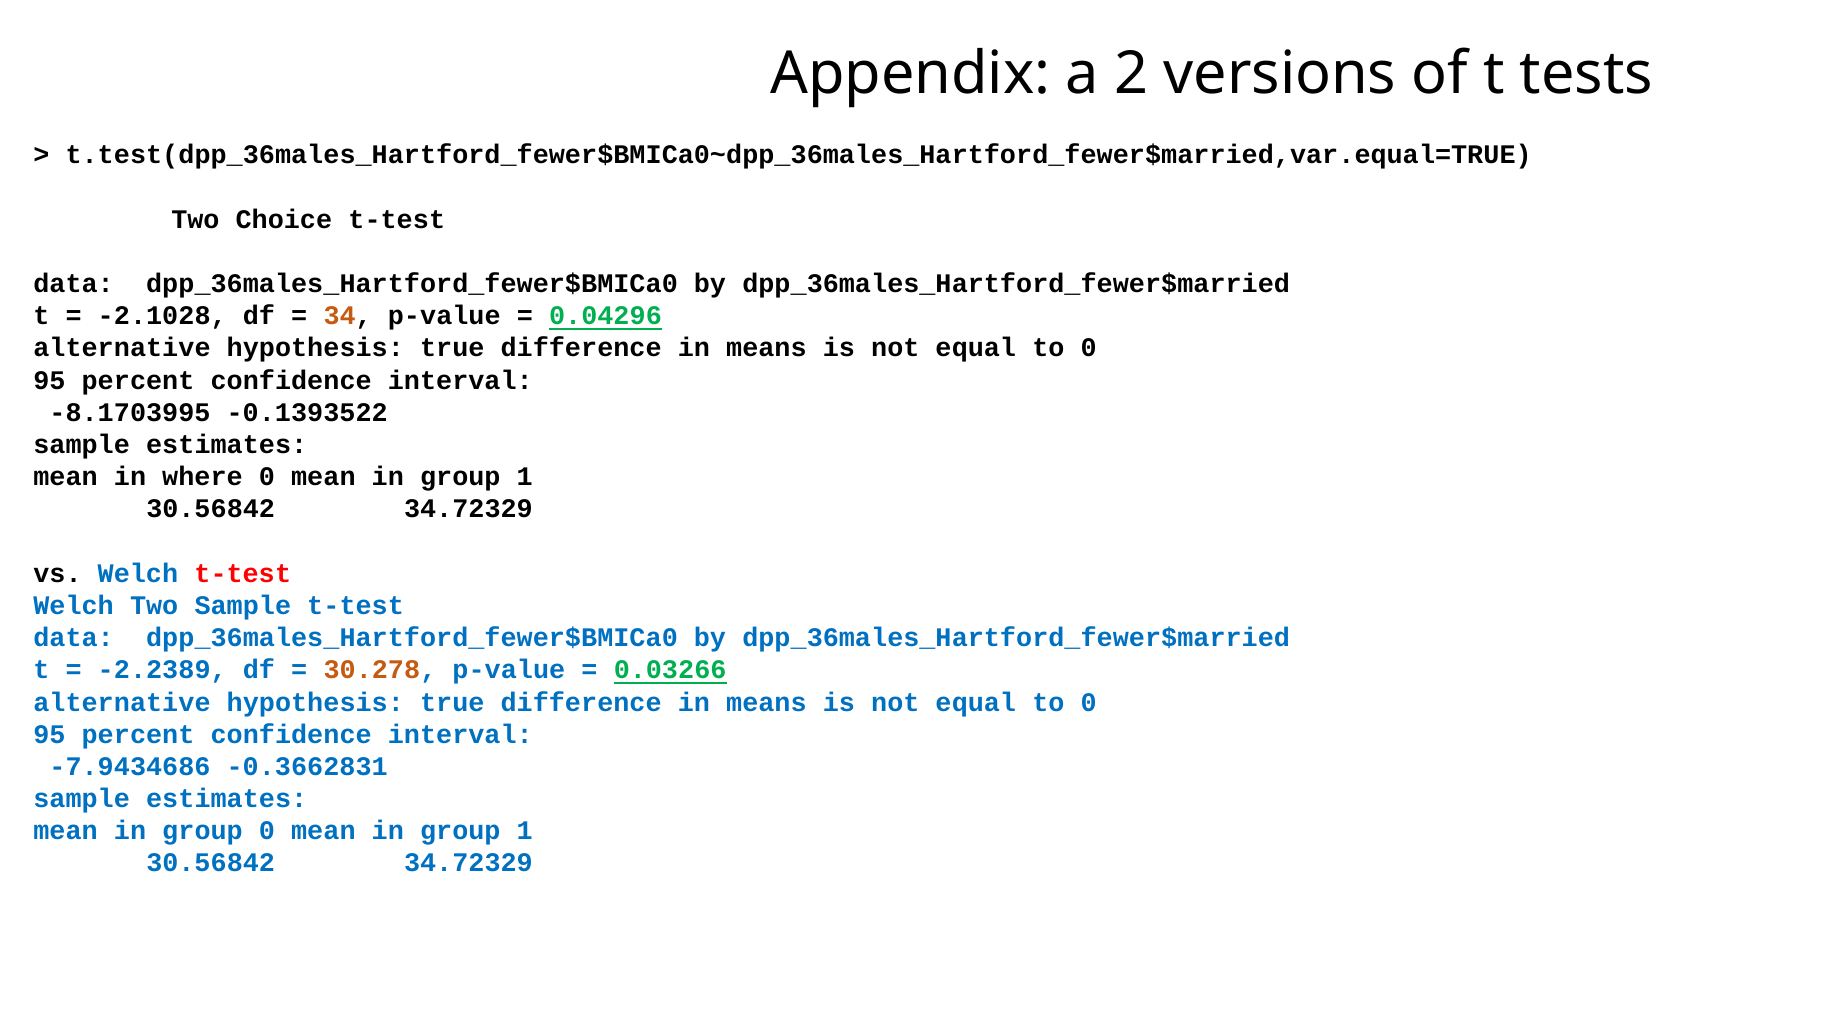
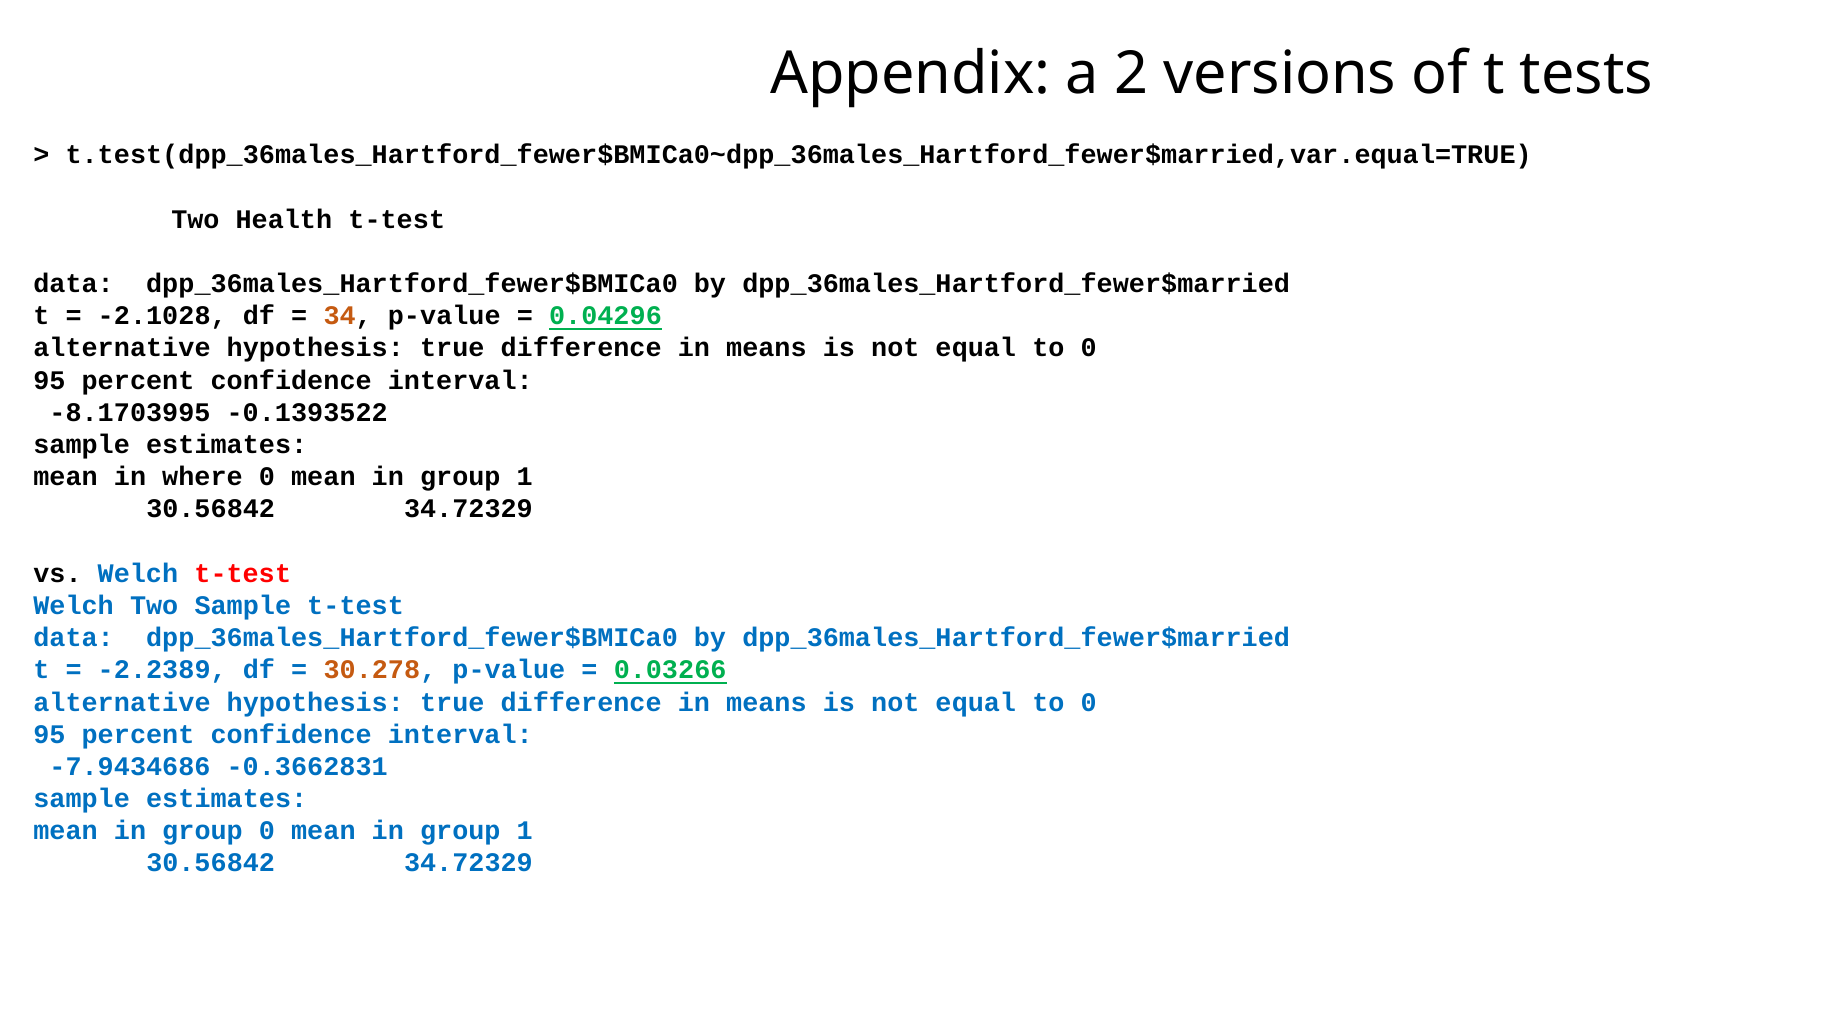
Choice: Choice -> Health
